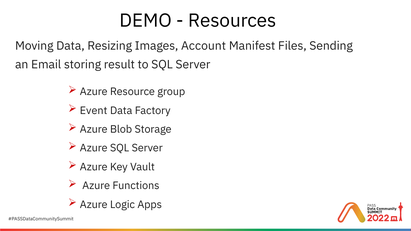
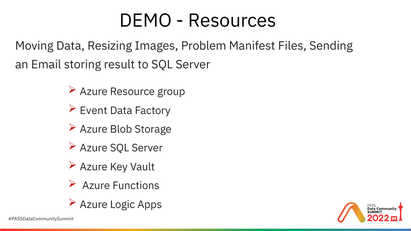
Account: Account -> Problem
